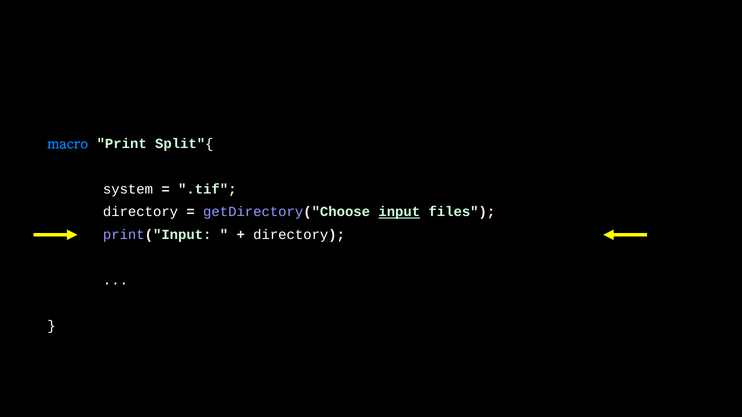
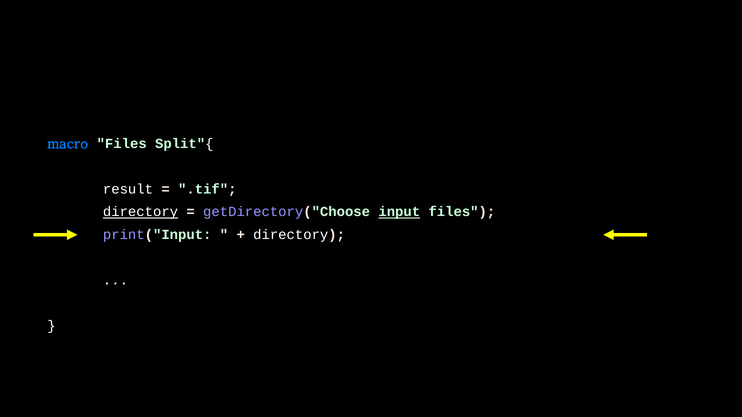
macro Print: Print -> Files
system: system -> result
directory at (141, 212) underline: none -> present
